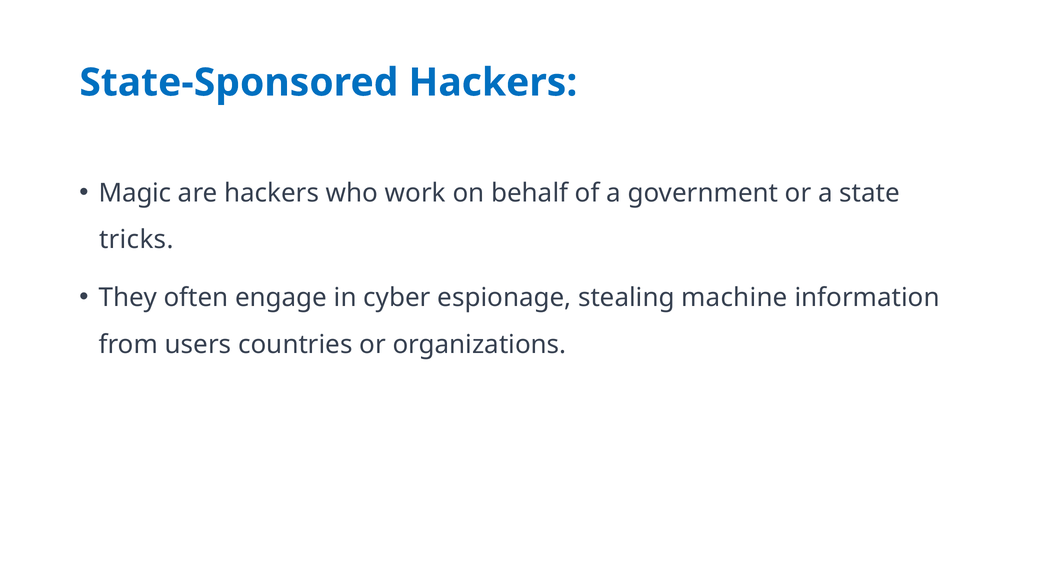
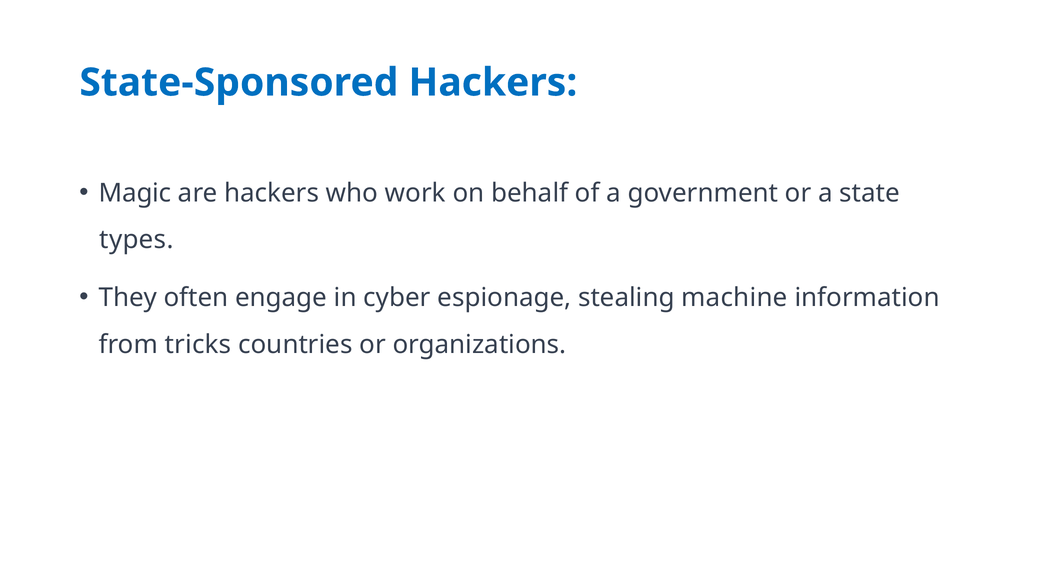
tricks: tricks -> types
users: users -> tricks
